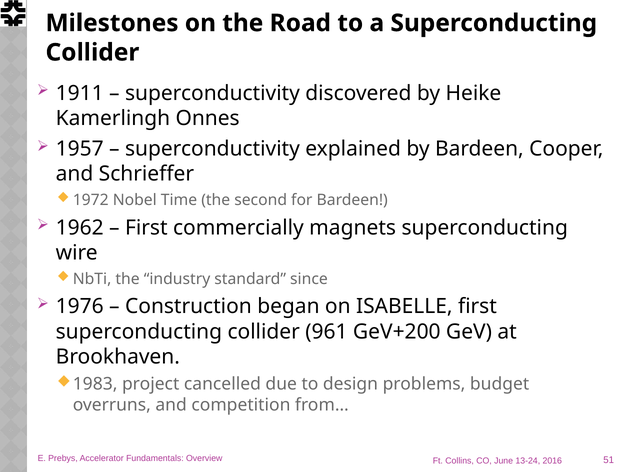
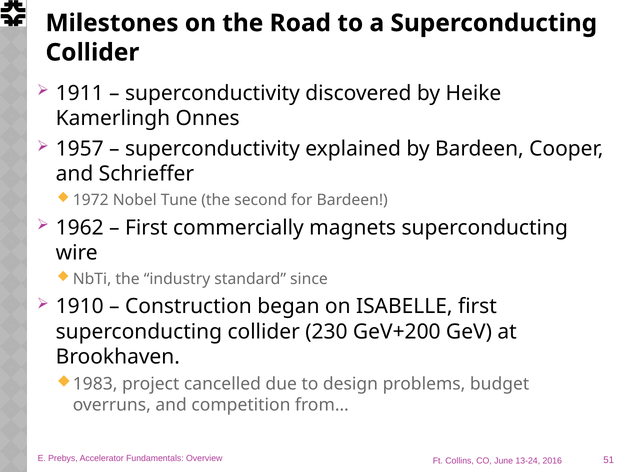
Time: Time -> Tune
1976: 1976 -> 1910
961: 961 -> 230
